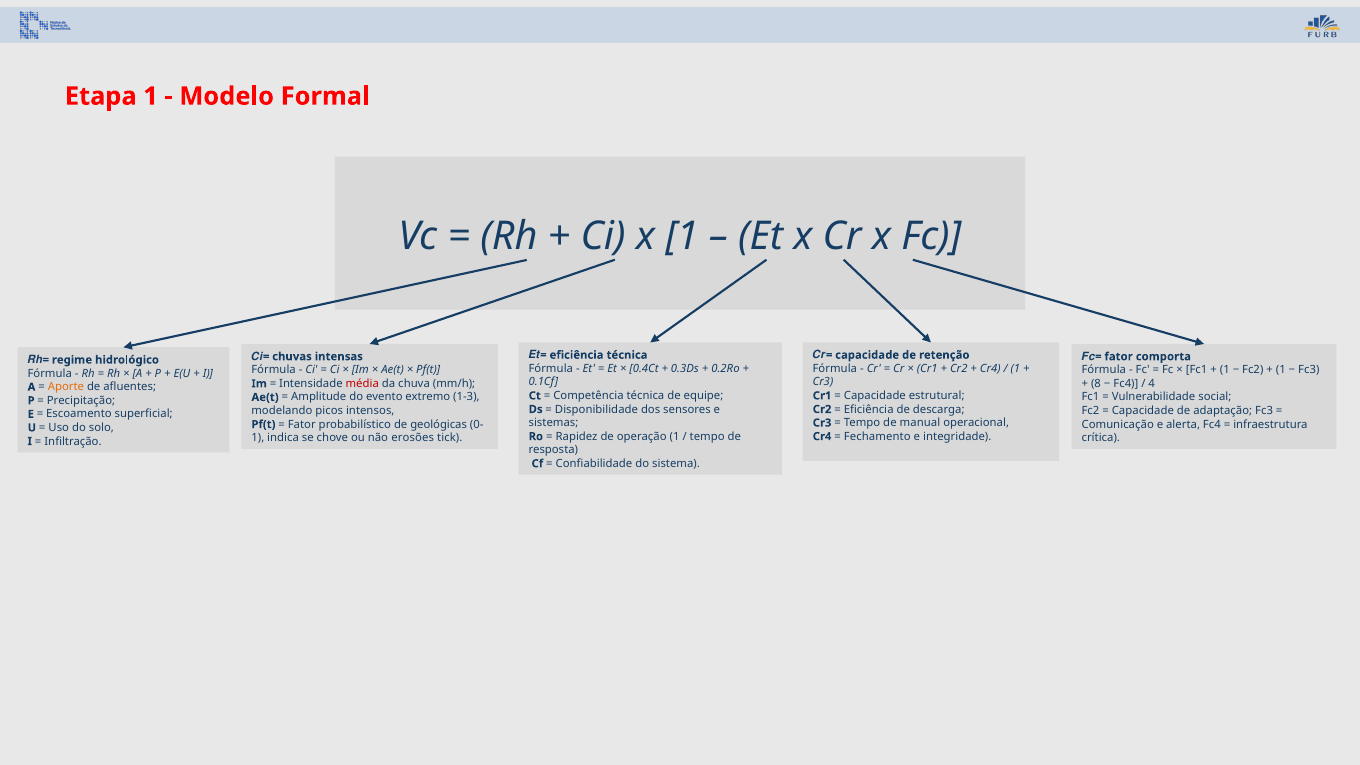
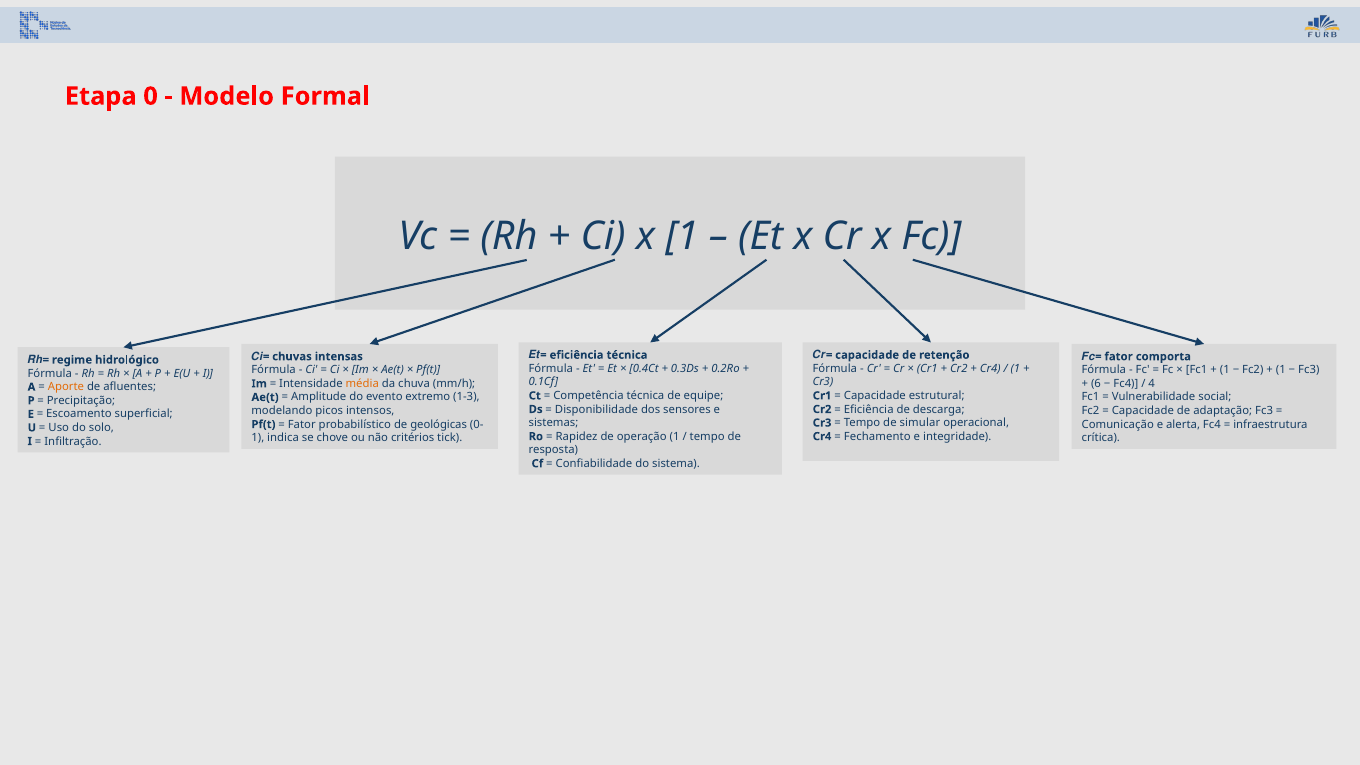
Etapa 1: 1 -> 0
8: 8 -> 6
média colour: red -> orange
manual: manual -> simular
erosões: erosões -> critérios
